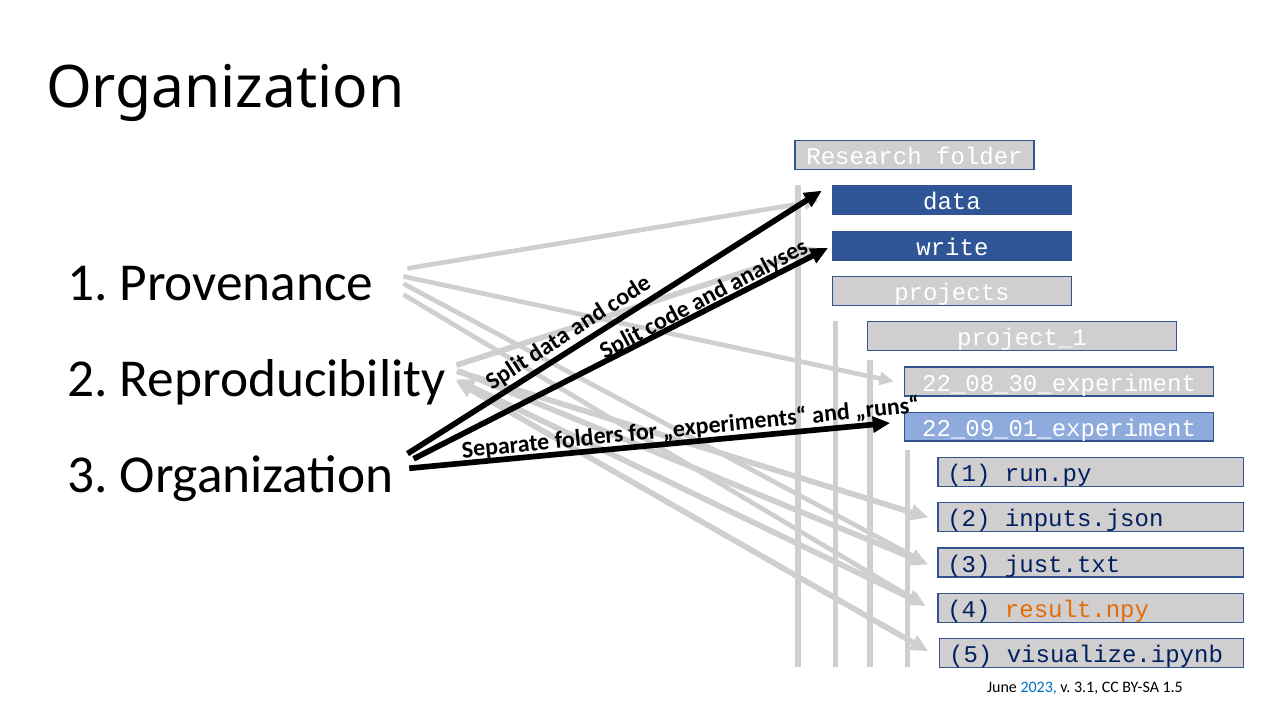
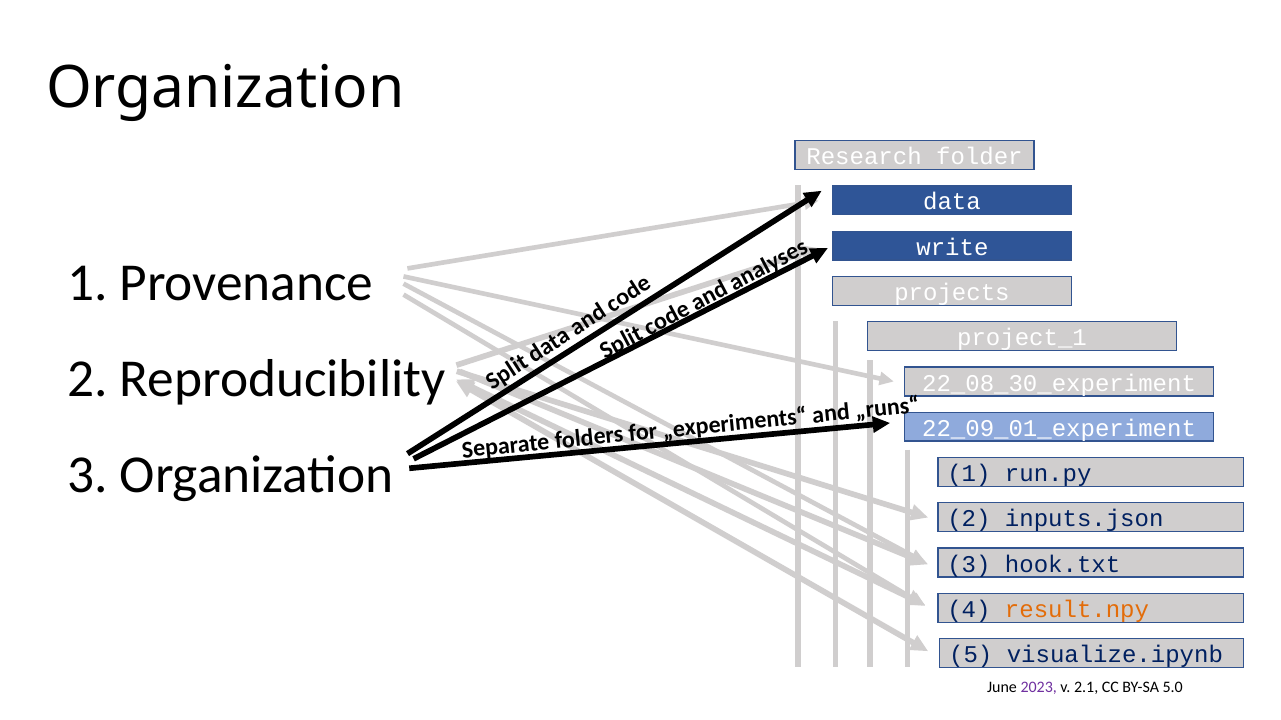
just.txt: just.txt -> hook.txt
2023 colour: blue -> purple
3.1: 3.1 -> 2.1
1.5: 1.5 -> 5.0
